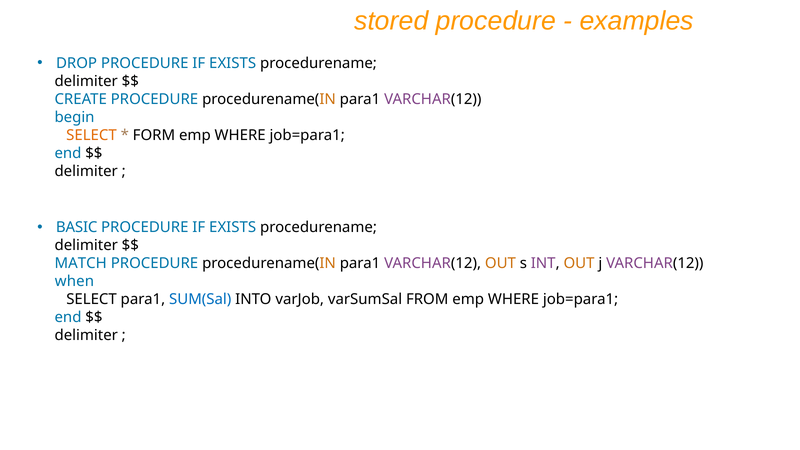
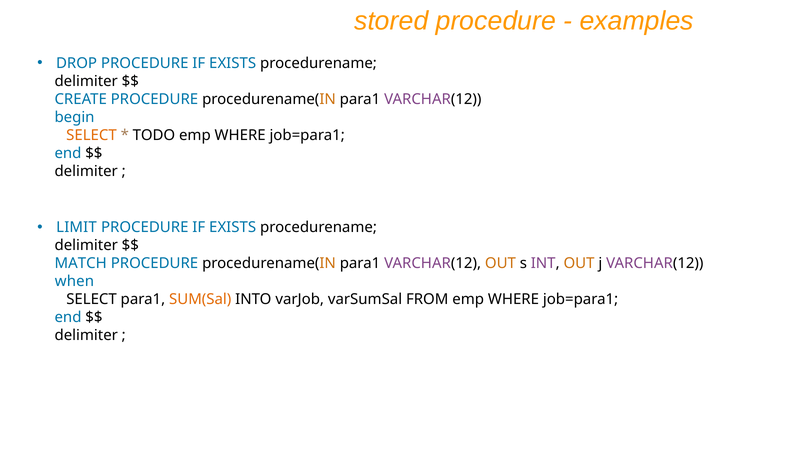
FORM: FORM -> TODO
BASIC: BASIC -> LIMIT
SUM(Sal colour: blue -> orange
